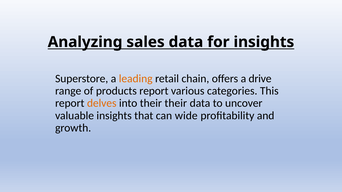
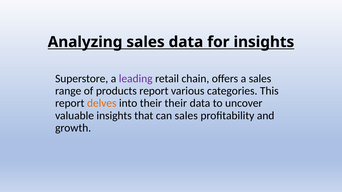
leading colour: orange -> purple
a drive: drive -> sales
can wide: wide -> sales
